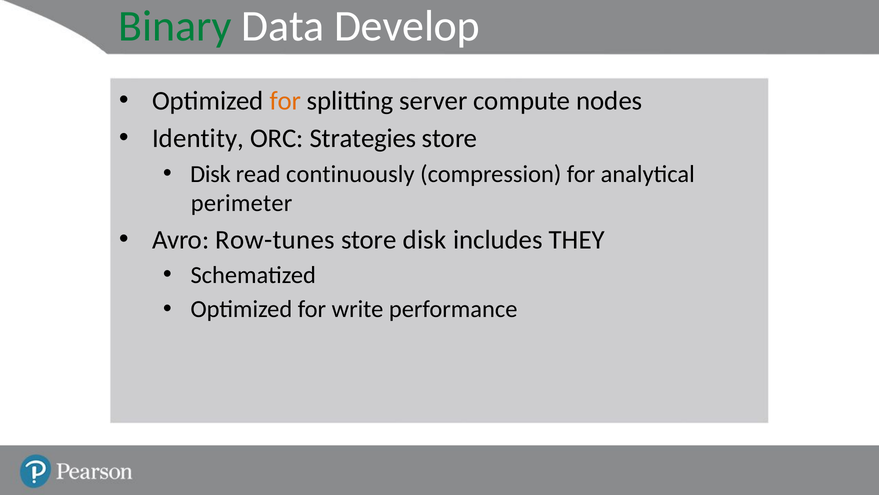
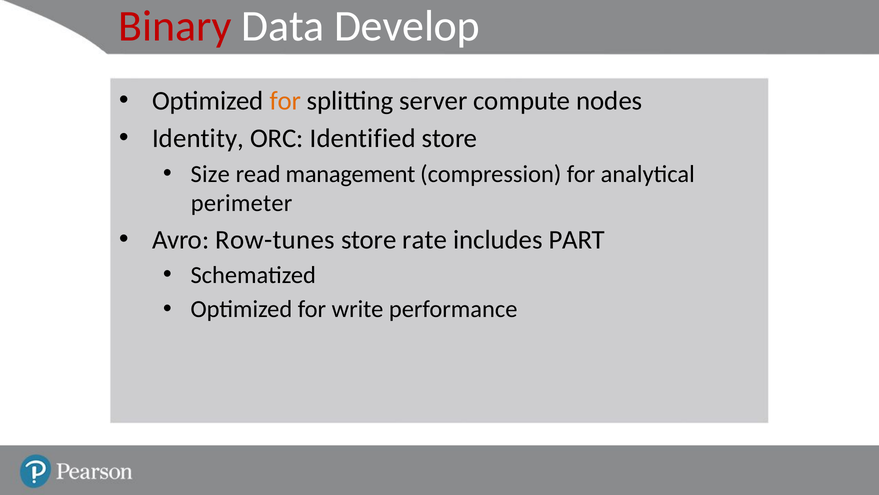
Binary colour: green -> red
Strategies: Strategies -> Identified
Disk at (210, 174): Disk -> Size
continuously: continuously -> management
store disk: disk -> rate
THEY: THEY -> PART
